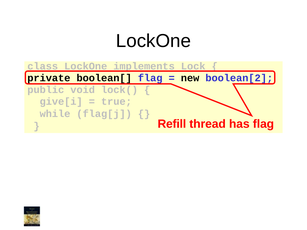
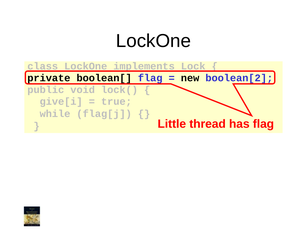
Refill: Refill -> Little
